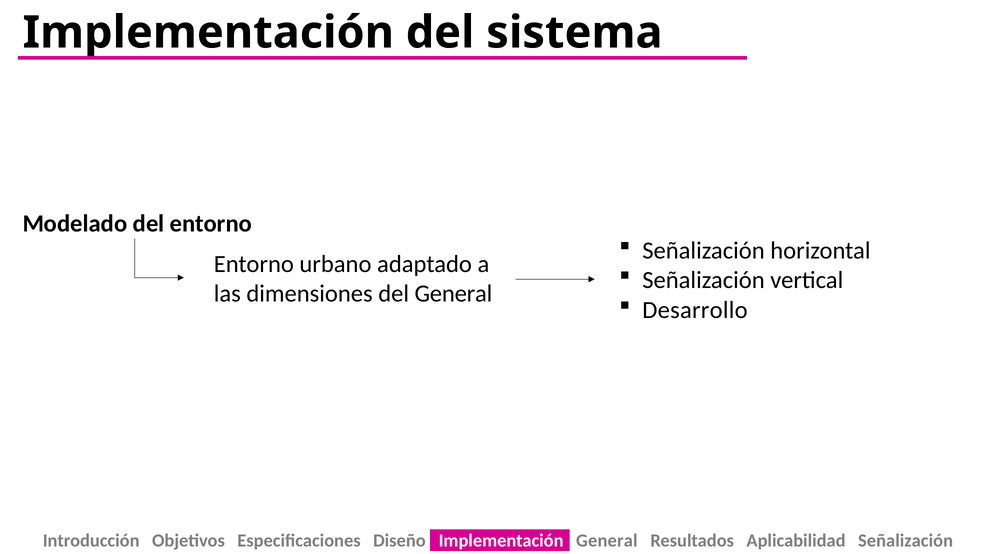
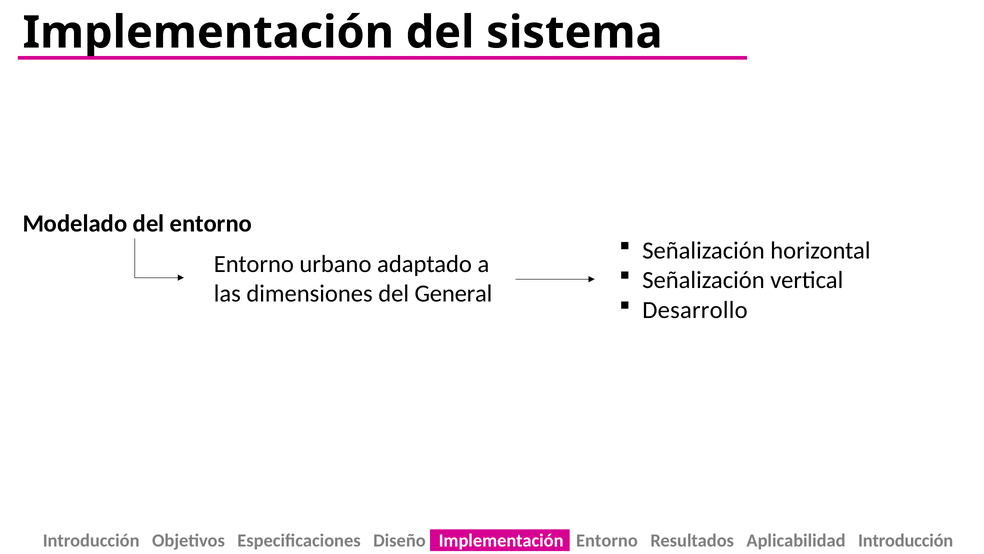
Implementación General: General -> Entorno
Aplicabilidad Señalización: Señalización -> Introducción
